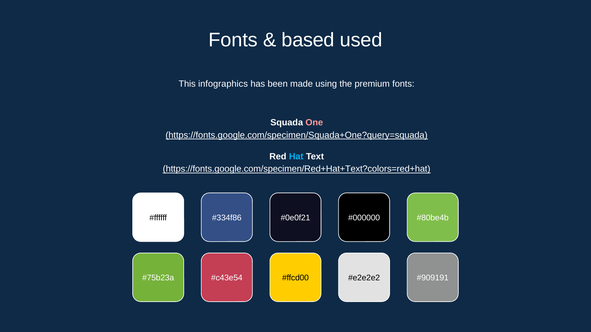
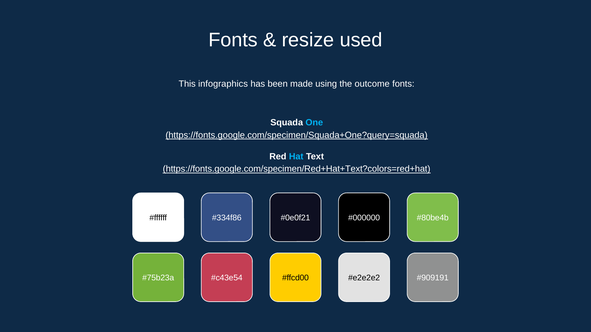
based: based -> resize
premium: premium -> outcome
One colour: pink -> light blue
